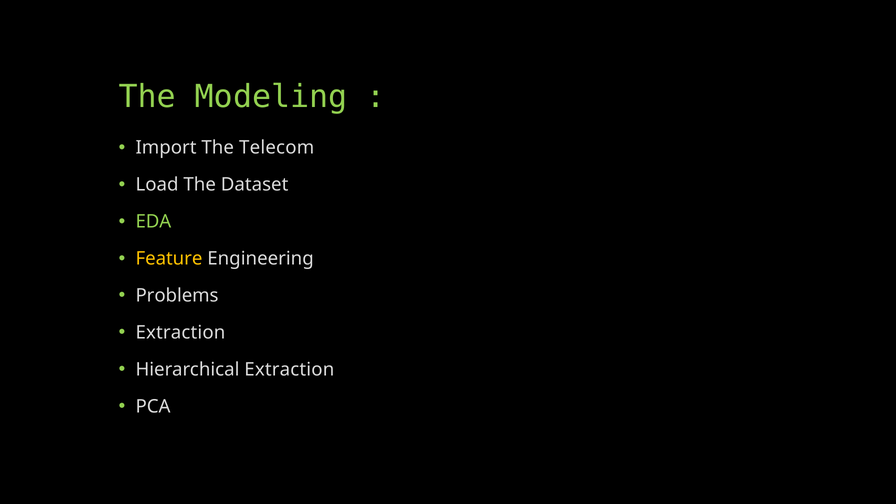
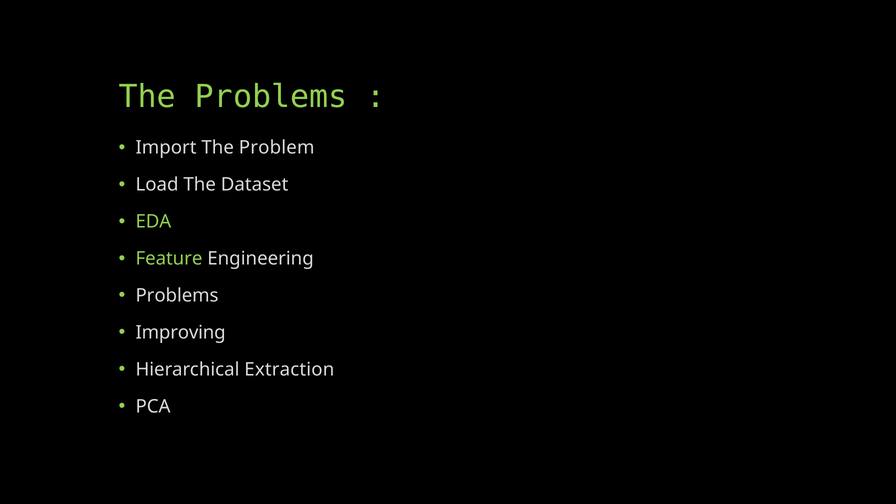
The Modeling: Modeling -> Problems
Telecom: Telecom -> Problem
Feature colour: yellow -> light green
Extraction at (180, 333): Extraction -> Improving
